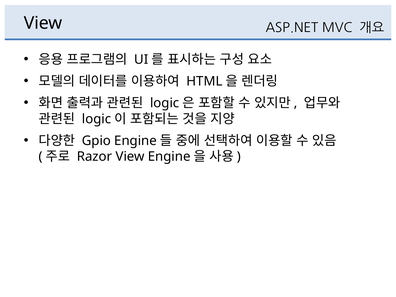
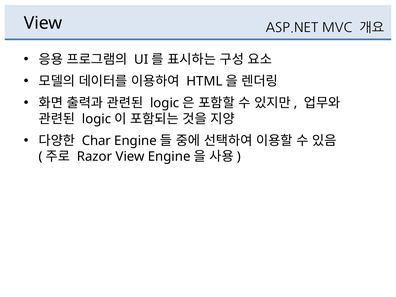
Gpio: Gpio -> Char
